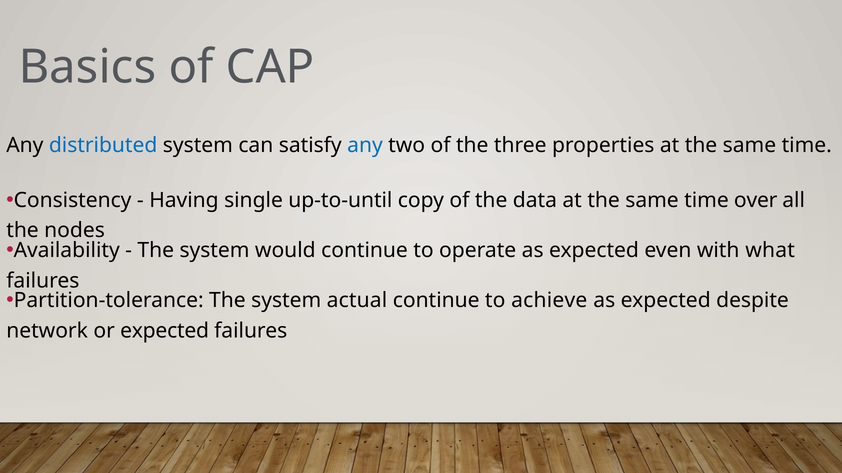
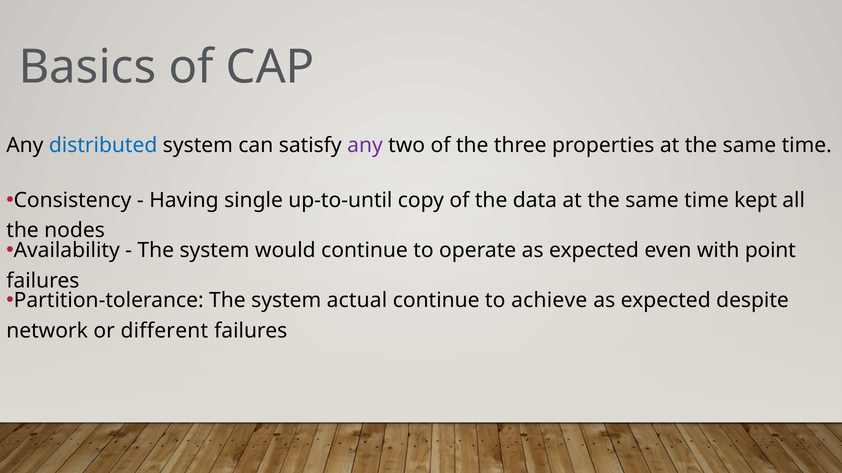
any at (365, 145) colour: blue -> purple
over: over -> kept
what: what -> point
or expected: expected -> different
